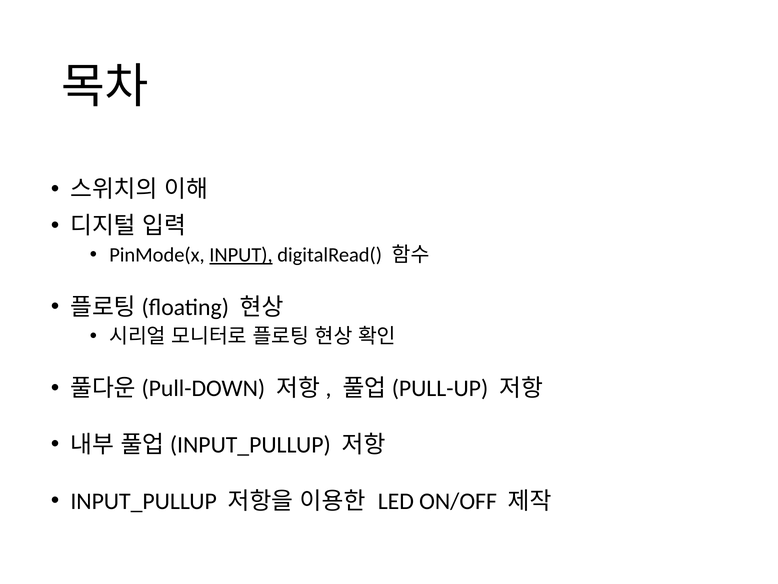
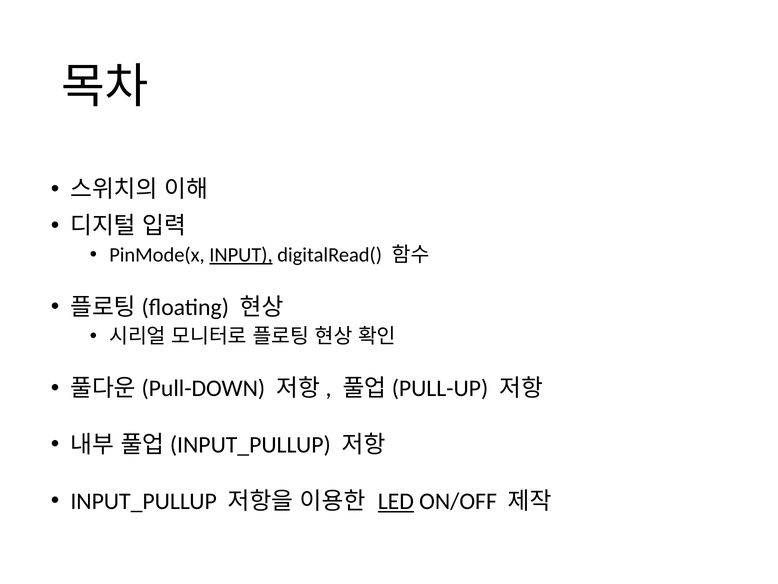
LED underline: none -> present
